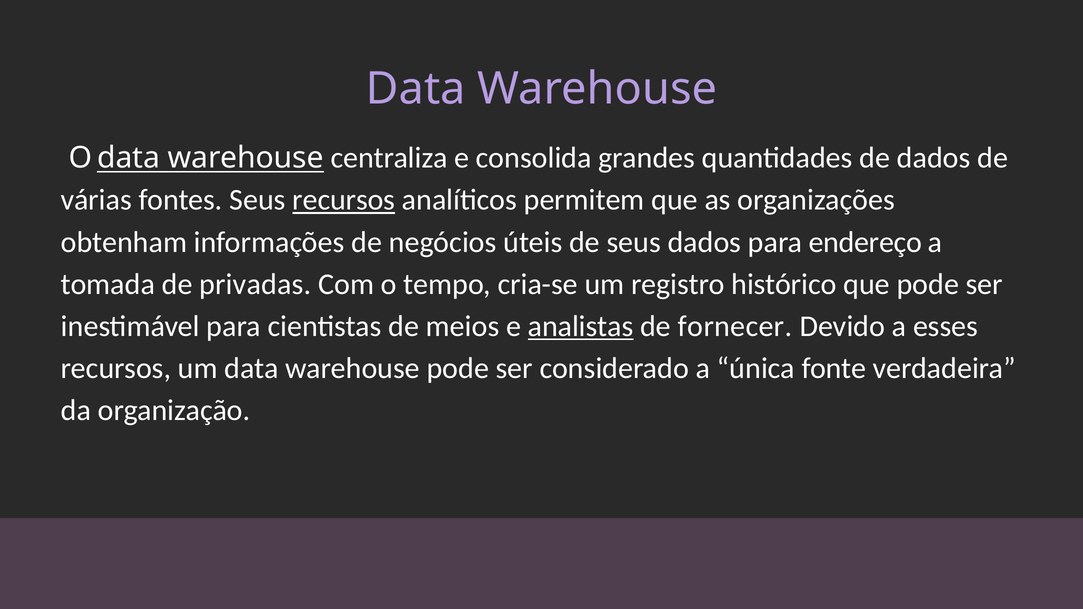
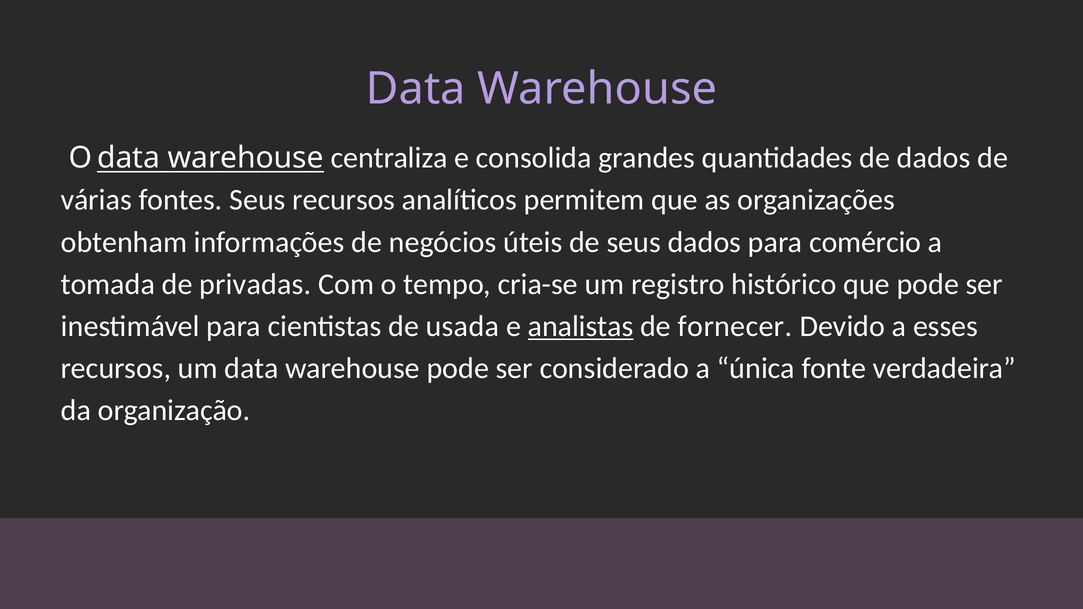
recursos at (344, 200) underline: present -> none
endereço: endereço -> comércio
meios: meios -> usada
